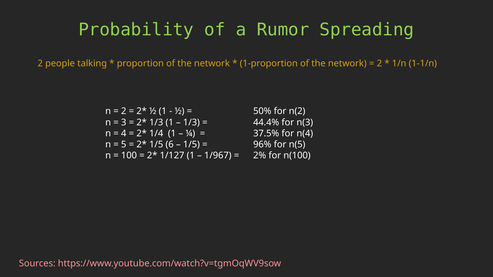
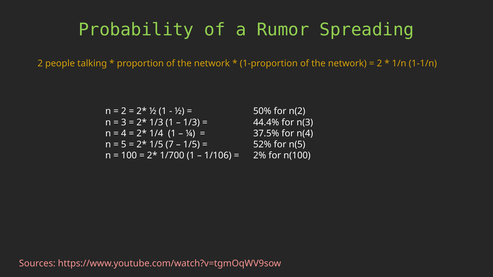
6: 6 -> 7
96%: 96% -> 52%
1/127: 1/127 -> 1/700
1/967: 1/967 -> 1/106
